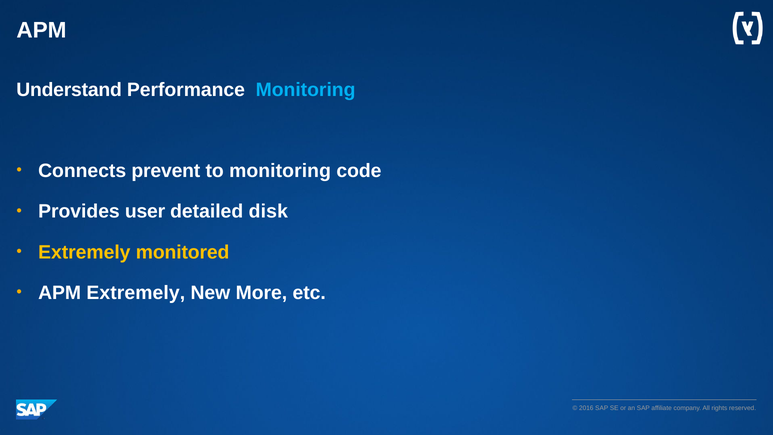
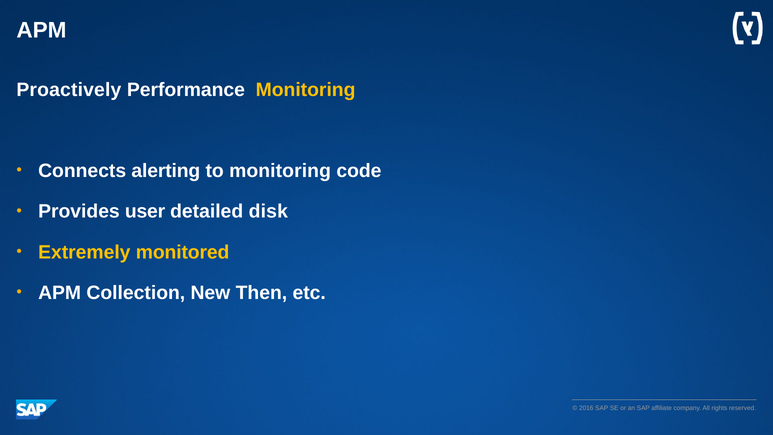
Understand: Understand -> Proactively
Monitoring at (306, 90) colour: light blue -> yellow
prevent: prevent -> alerting
APM Extremely: Extremely -> Collection
More: More -> Then
